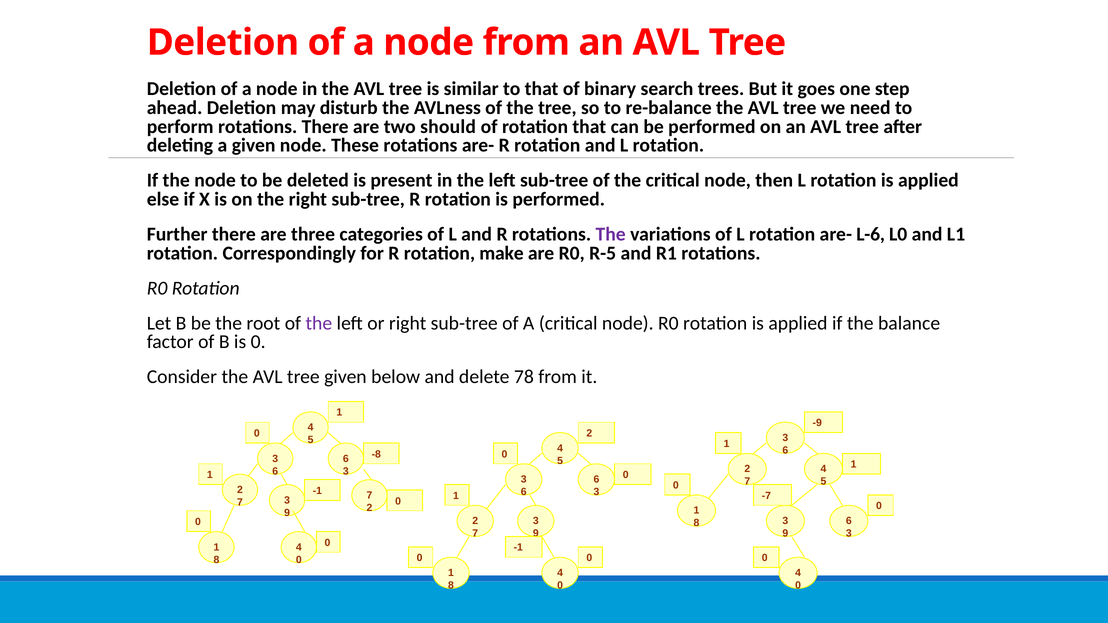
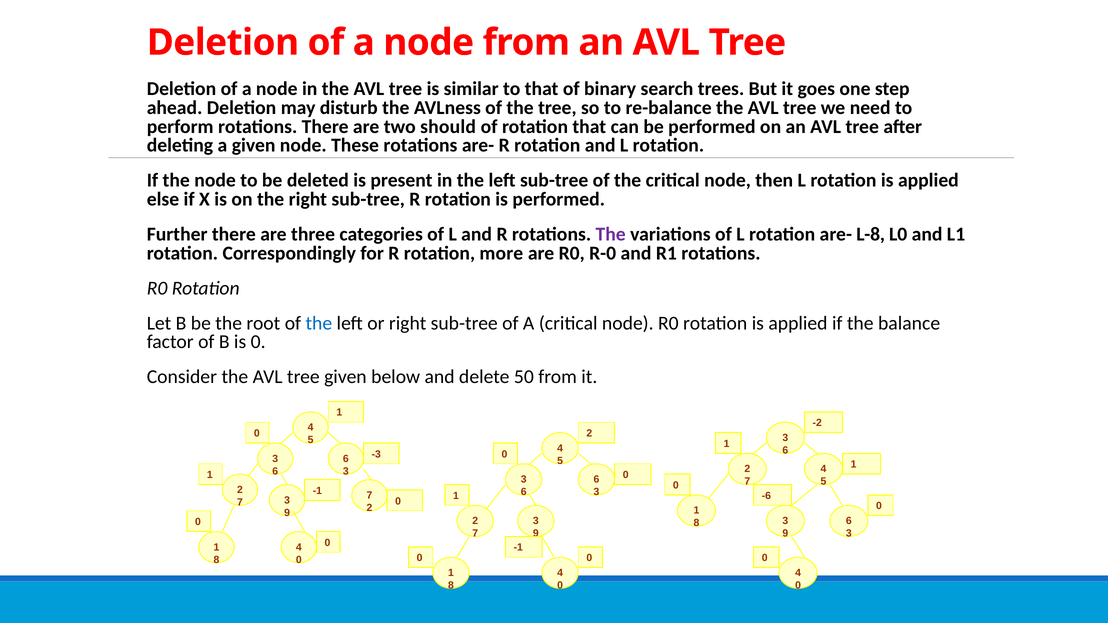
L-6: L-6 -> L-8
make: make -> more
R-5: R-5 -> R-0
the at (319, 323) colour: purple -> blue
78: 78 -> 50
-9: -9 -> -2
-8: -8 -> -3
-7: -7 -> -6
